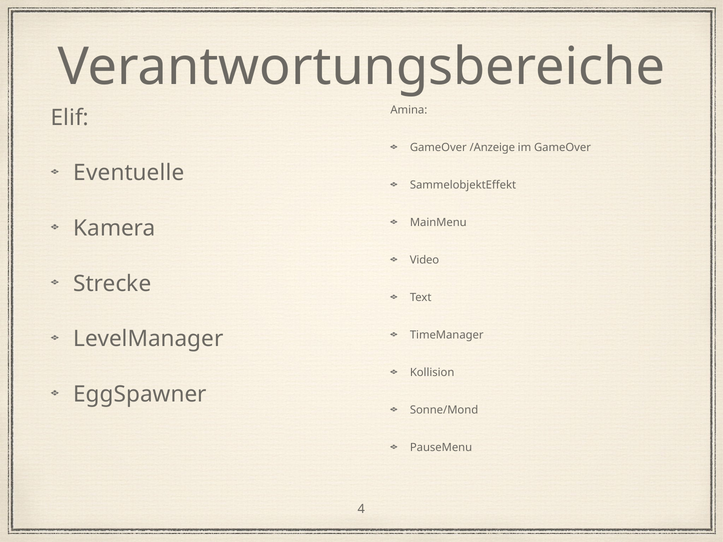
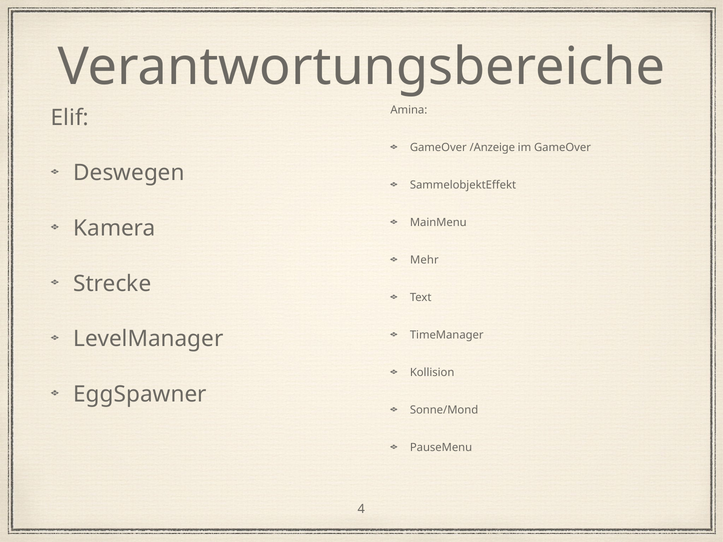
Eventuelle: Eventuelle -> Deswegen
Video: Video -> Mehr
